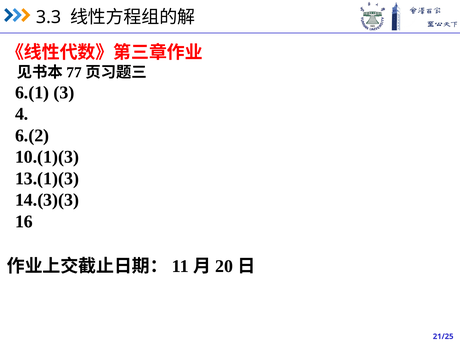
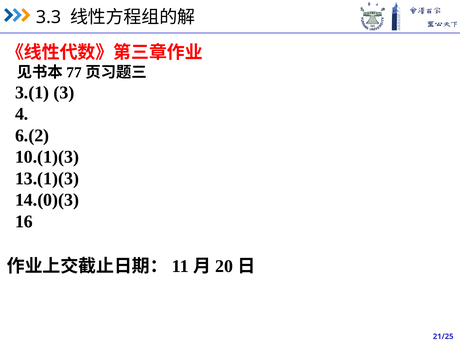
6.(1: 6.(1 -> 3.(1
14.(3)(3: 14.(3)(3 -> 14.(0)(3
